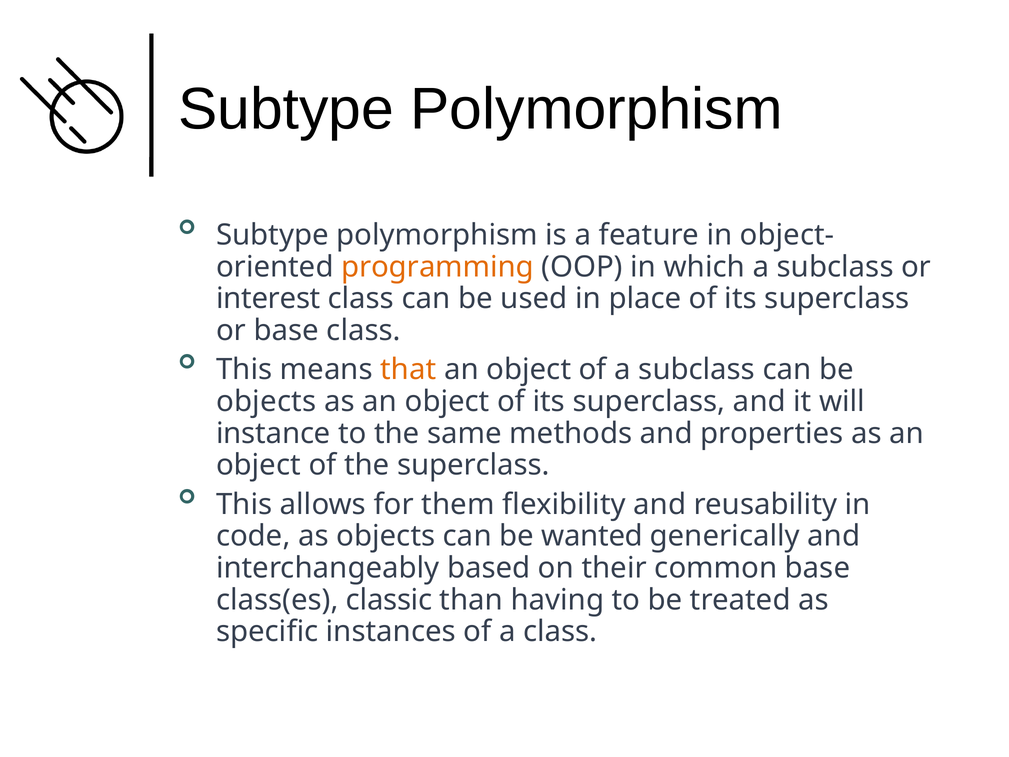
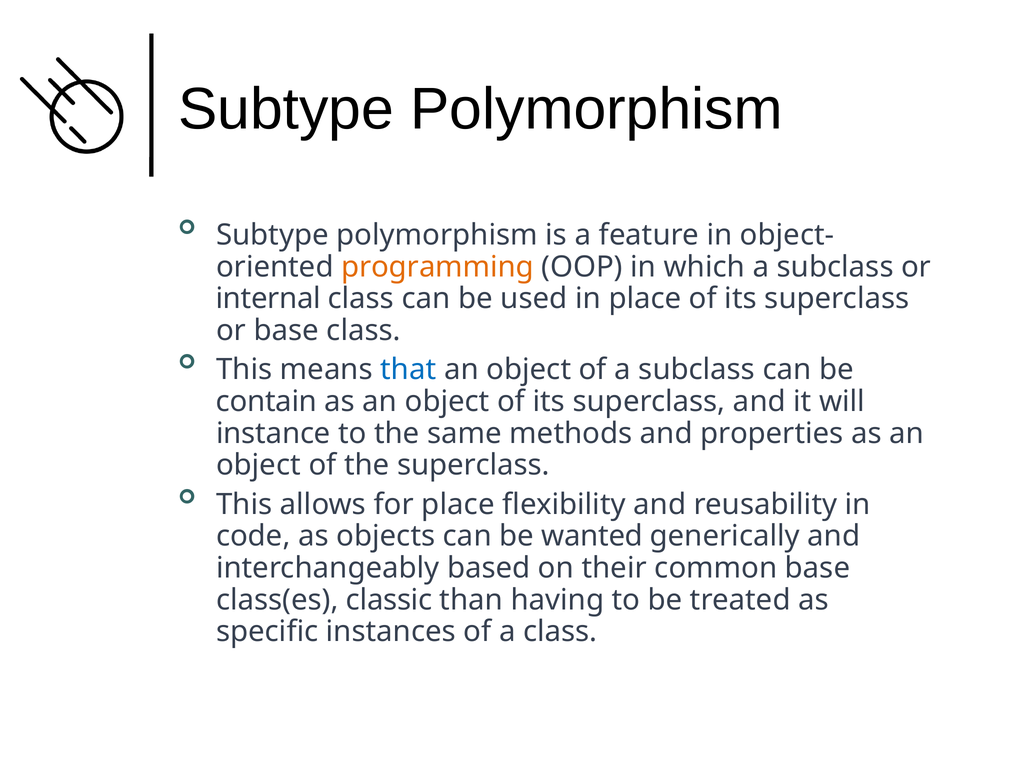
interest: interest -> internal
that colour: orange -> blue
objects at (266, 401): objects -> contain
for them: them -> place
